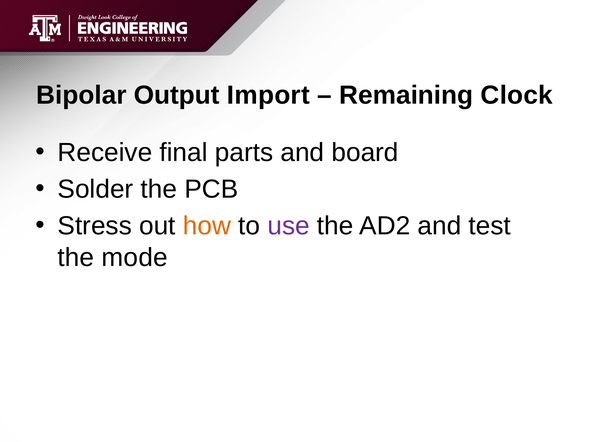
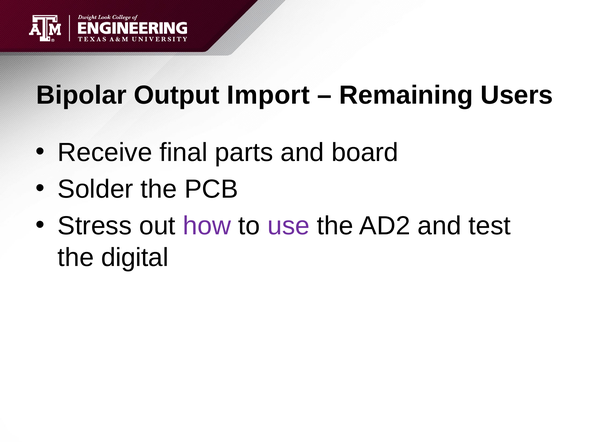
Clock: Clock -> Users
how colour: orange -> purple
mode: mode -> digital
